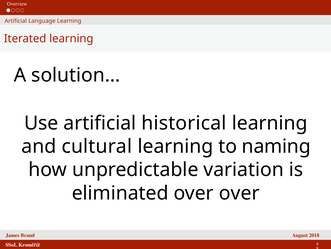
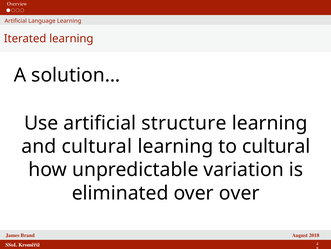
historical: historical -> structure
to naming: naming -> cultural
